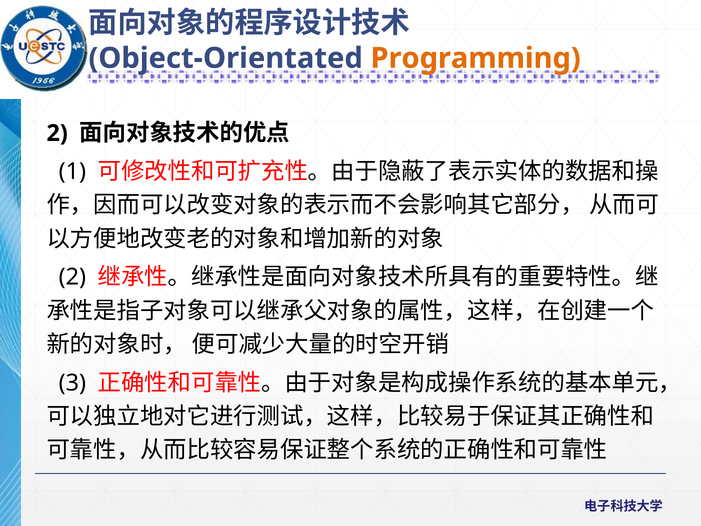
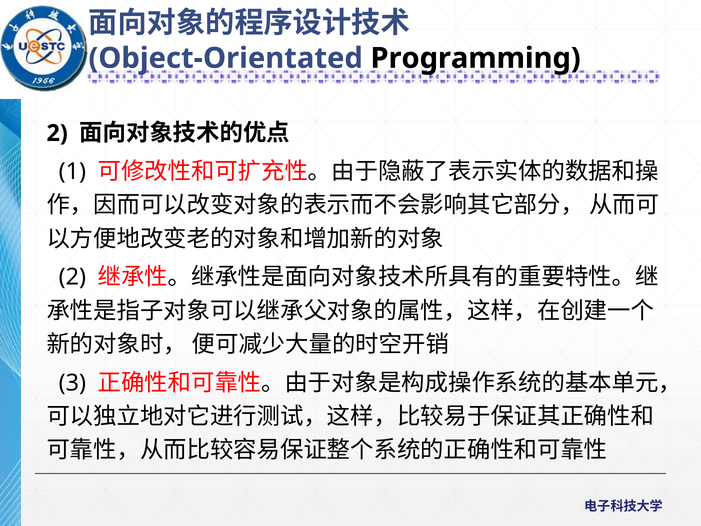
Programming colour: orange -> black
